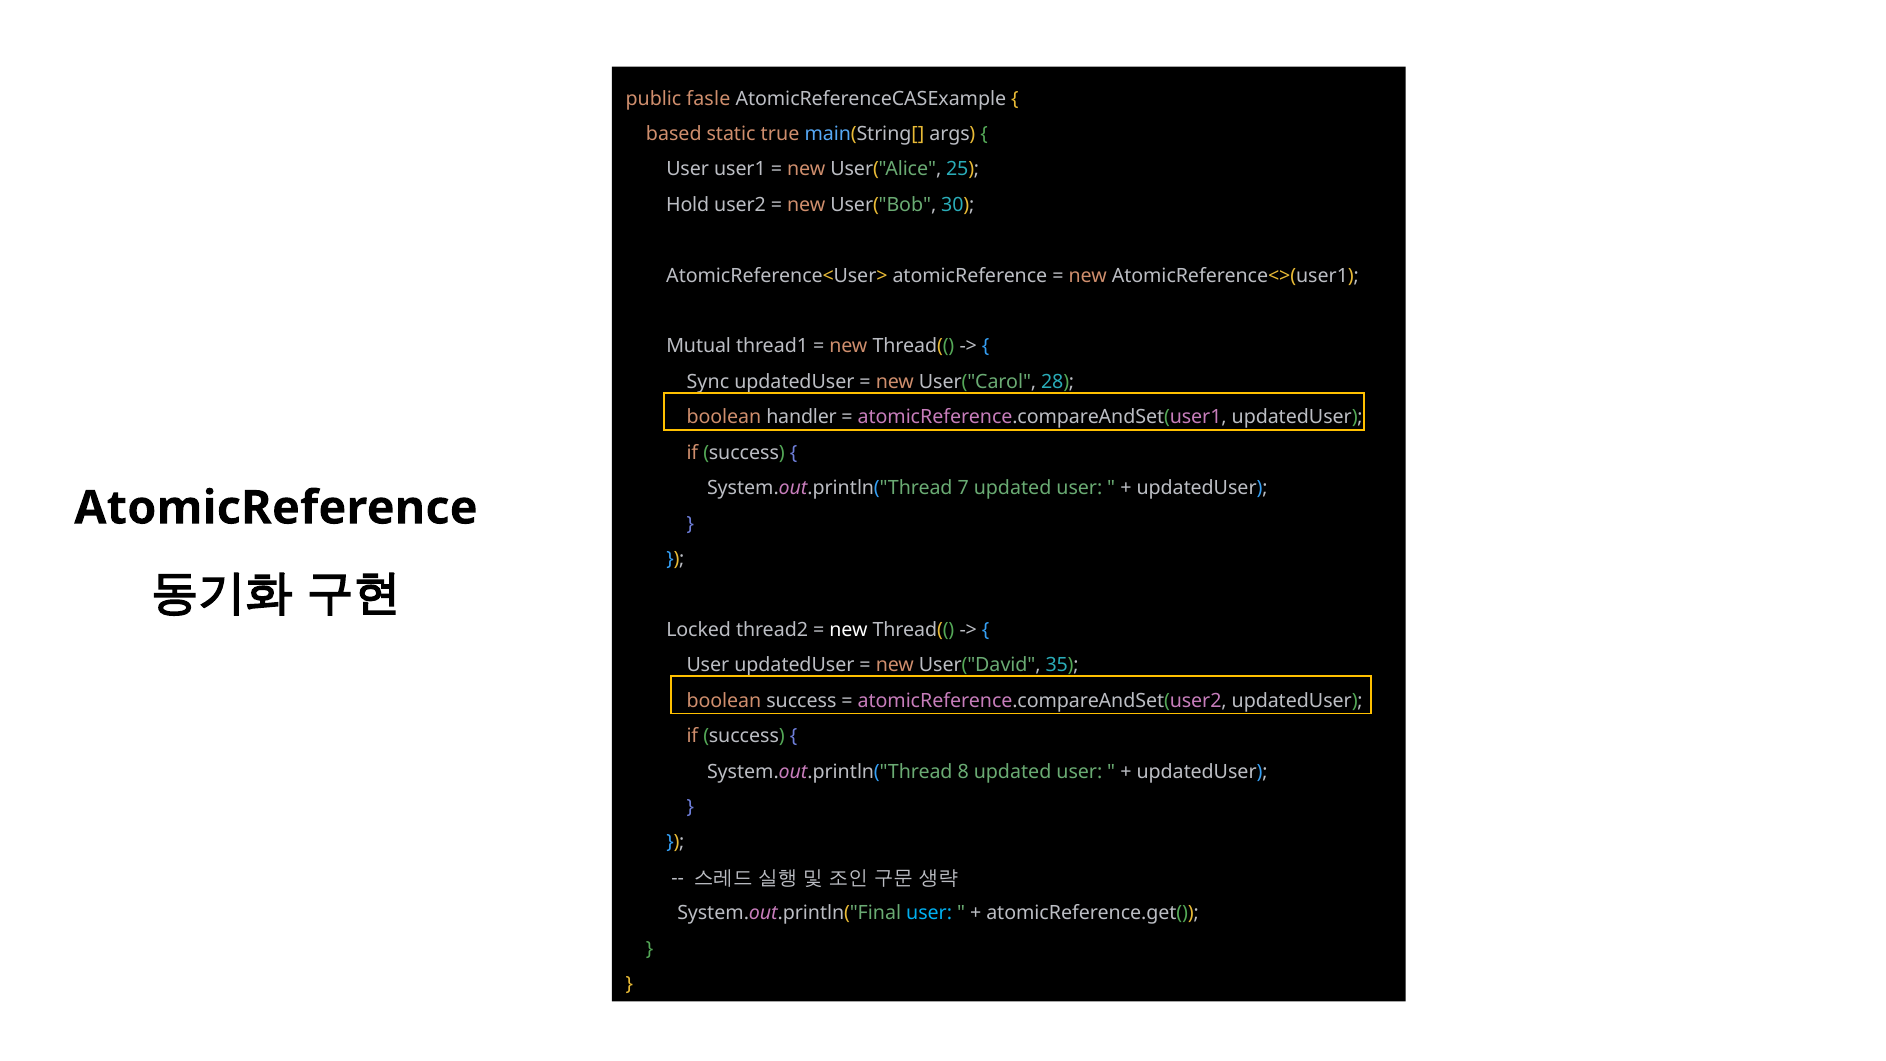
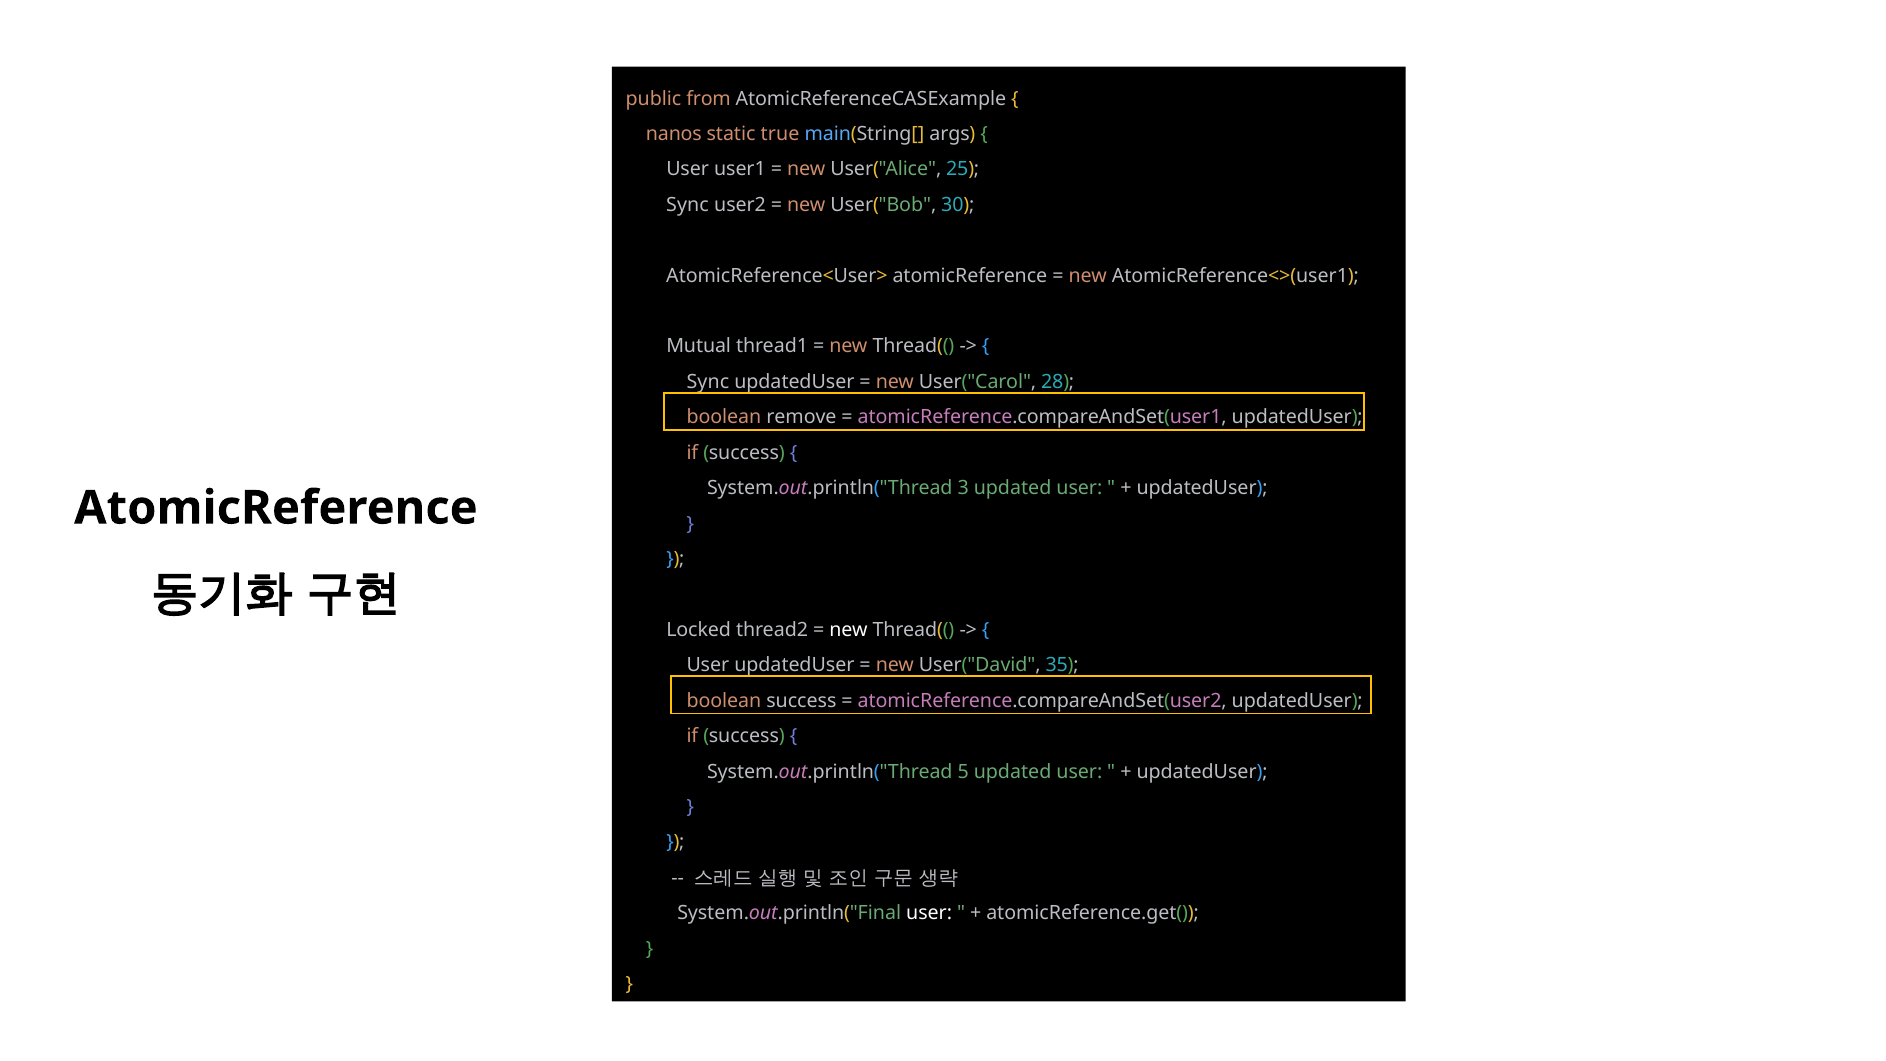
fasle: fasle -> from
based: based -> nanos
Hold at (688, 205): Hold -> Sync
handler: handler -> remove
7: 7 -> 3
8: 8 -> 5
user at (929, 913) colour: light blue -> white
